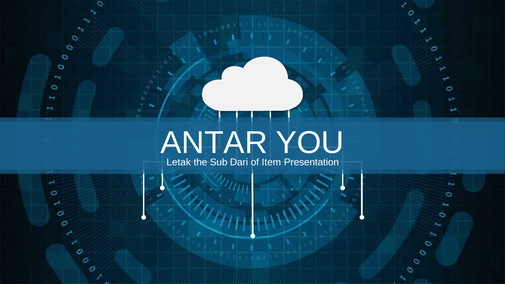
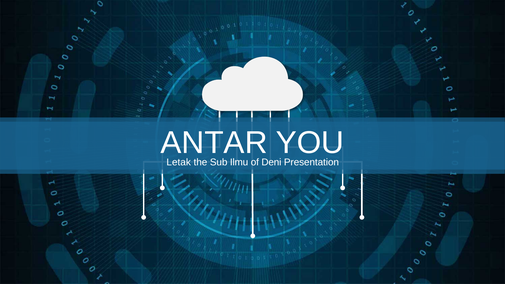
Dari: Dari -> Ilmu
Item: Item -> Deni
